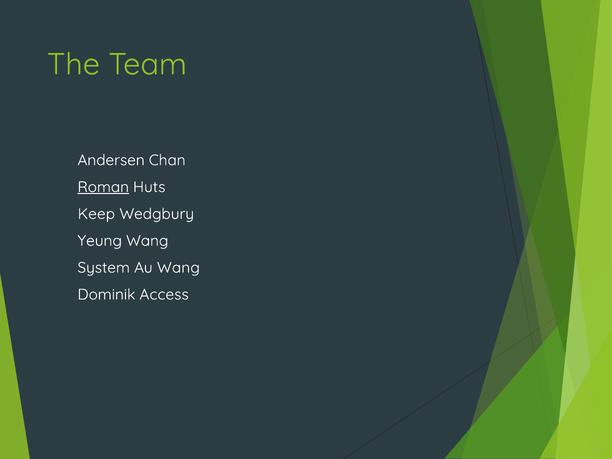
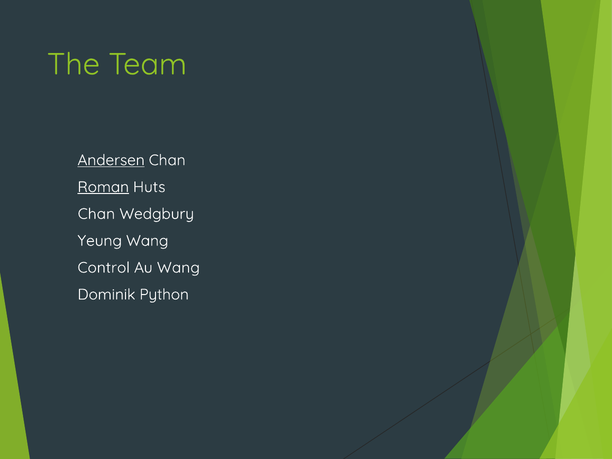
Andersen underline: none -> present
Keep at (96, 214): Keep -> Chan
System: System -> Control
Access: Access -> Python
